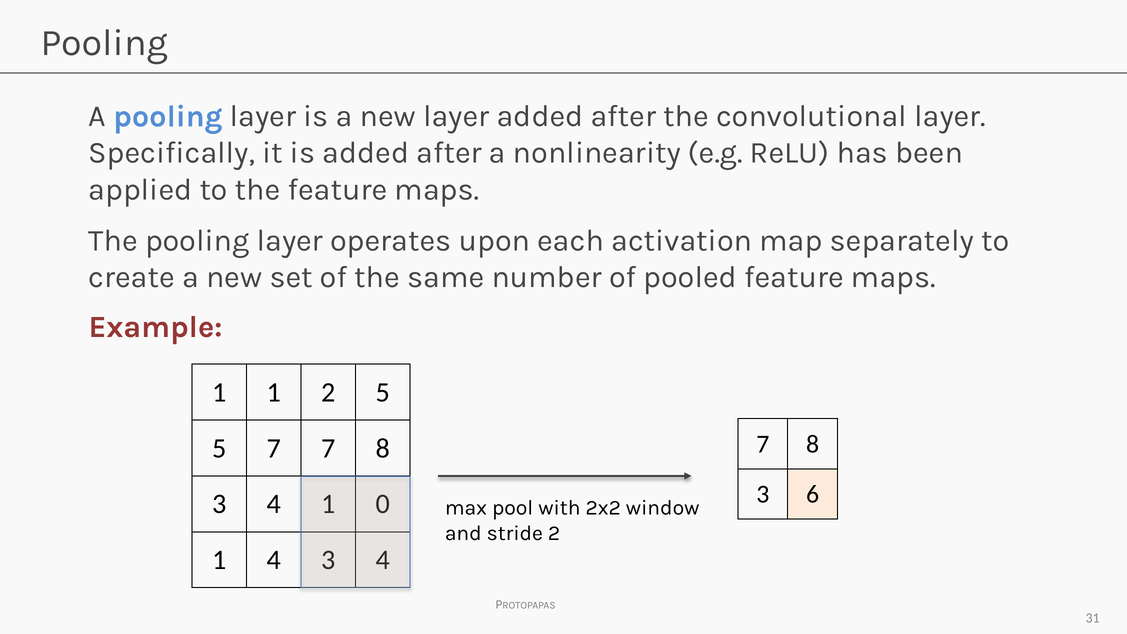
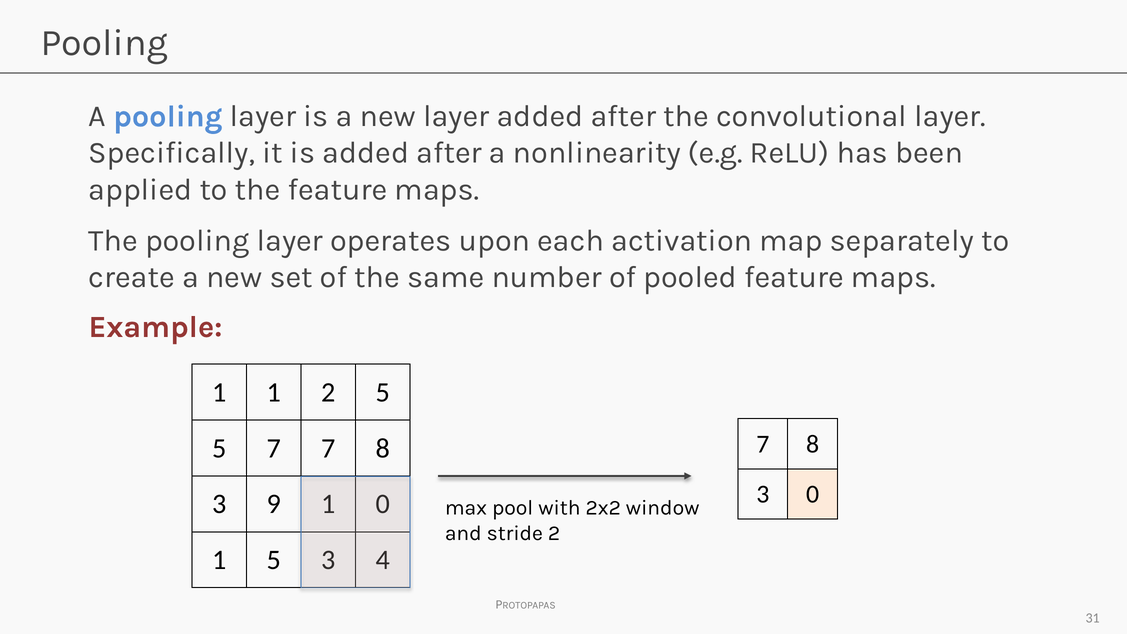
3 6: 6 -> 0
4 at (274, 504): 4 -> 9
1 4: 4 -> 5
